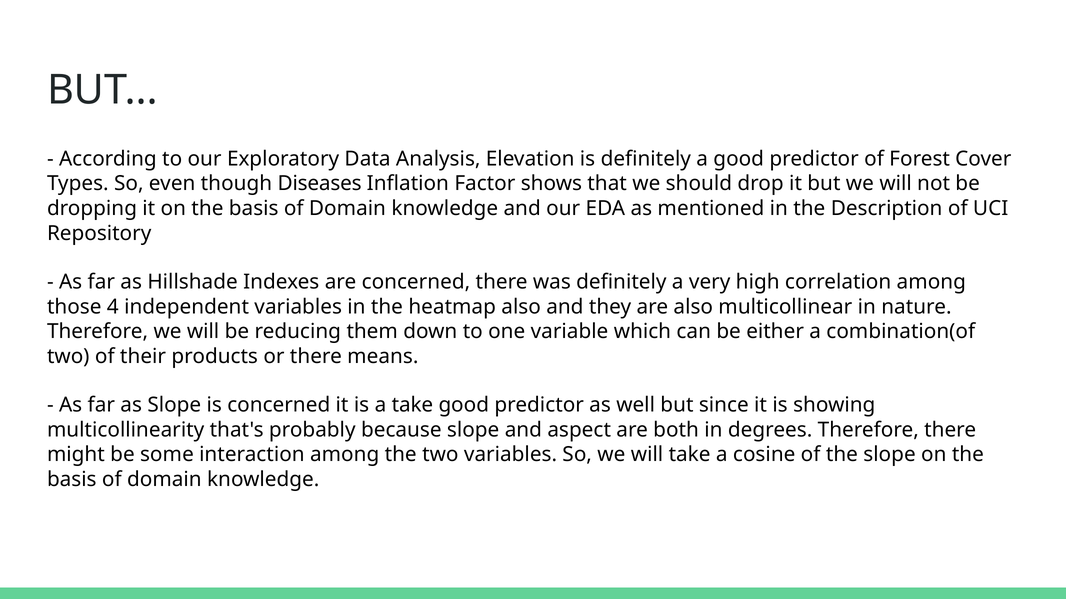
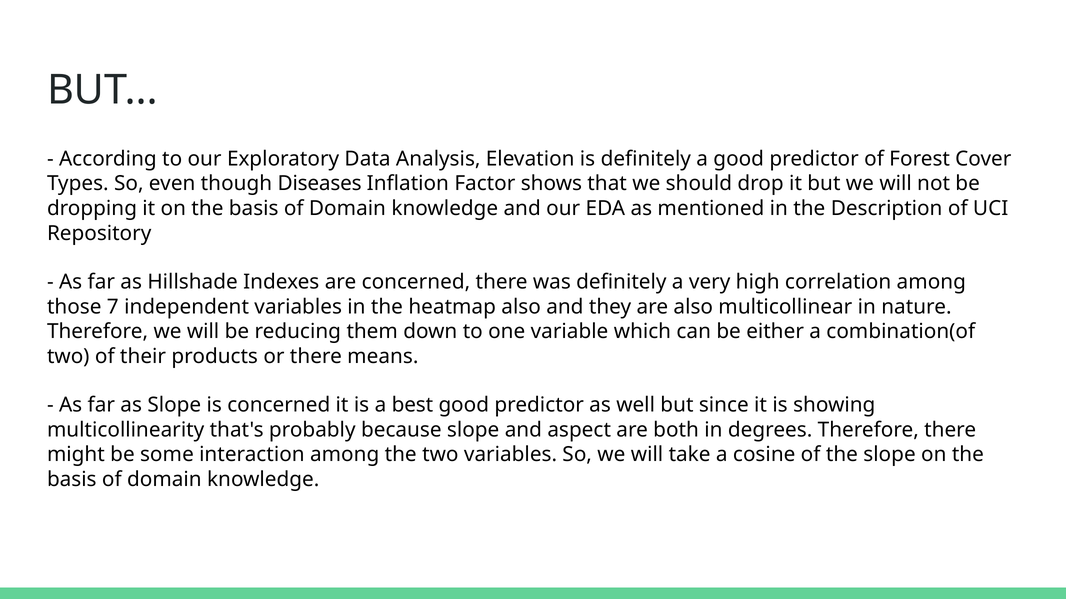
4: 4 -> 7
a take: take -> best
